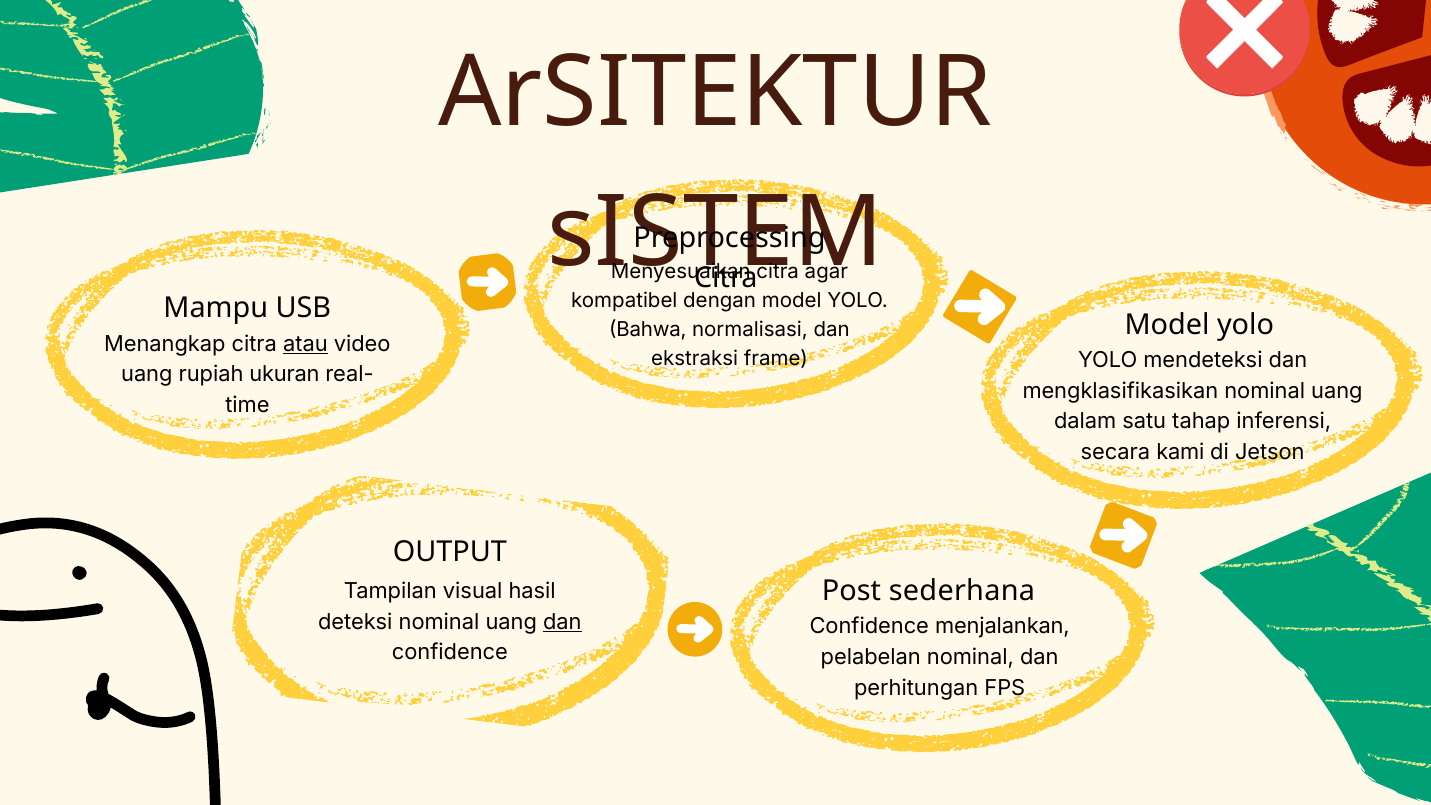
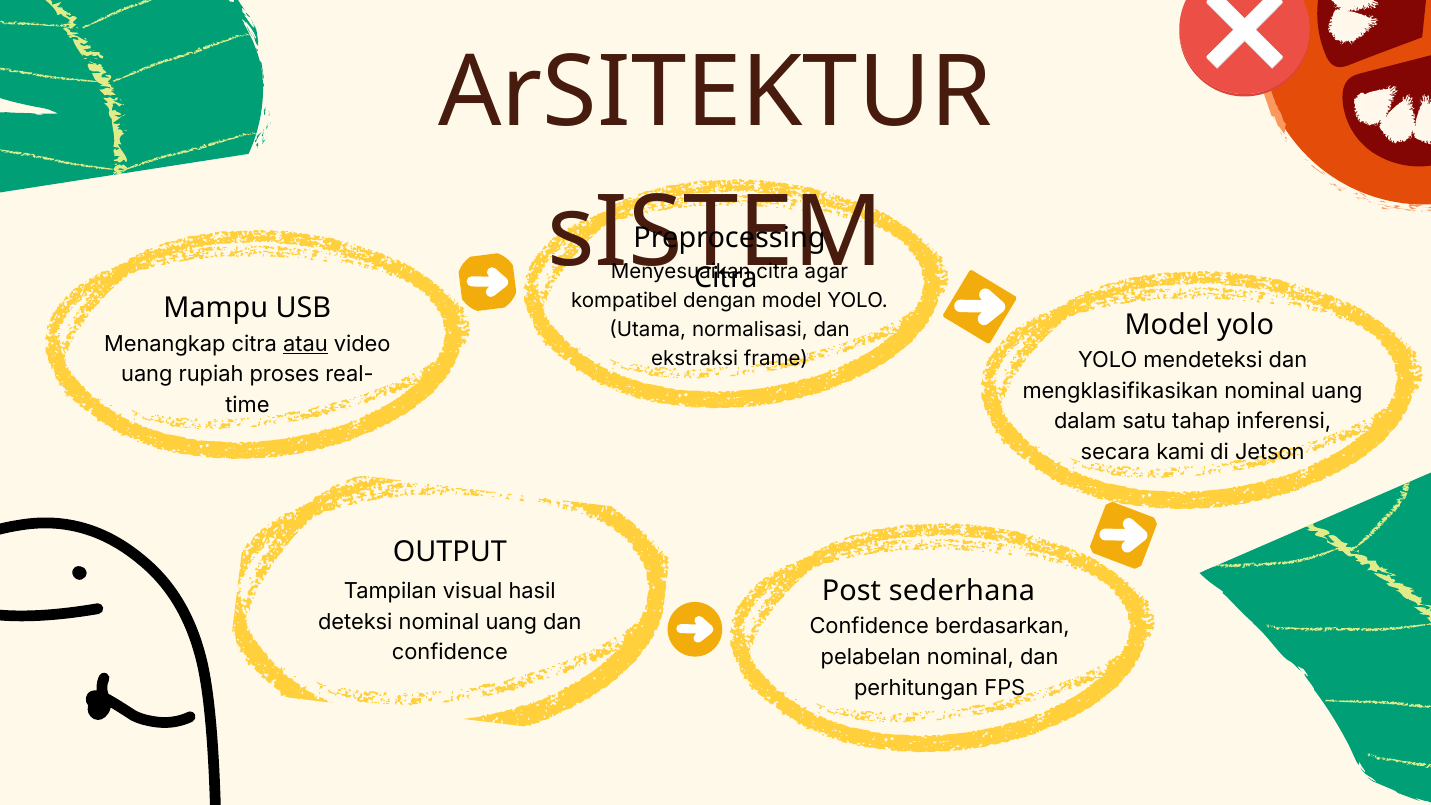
Bahwa: Bahwa -> Utama
ukuran: ukuran -> proses
dan at (562, 622) underline: present -> none
menjalankan: menjalankan -> berdasarkan
